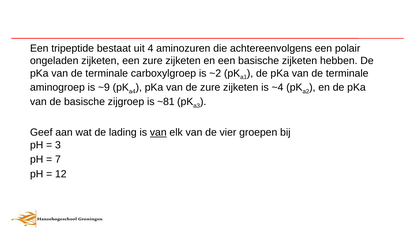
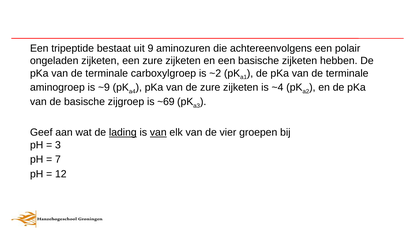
4: 4 -> 9
~81: ~81 -> ~69
lading underline: none -> present
